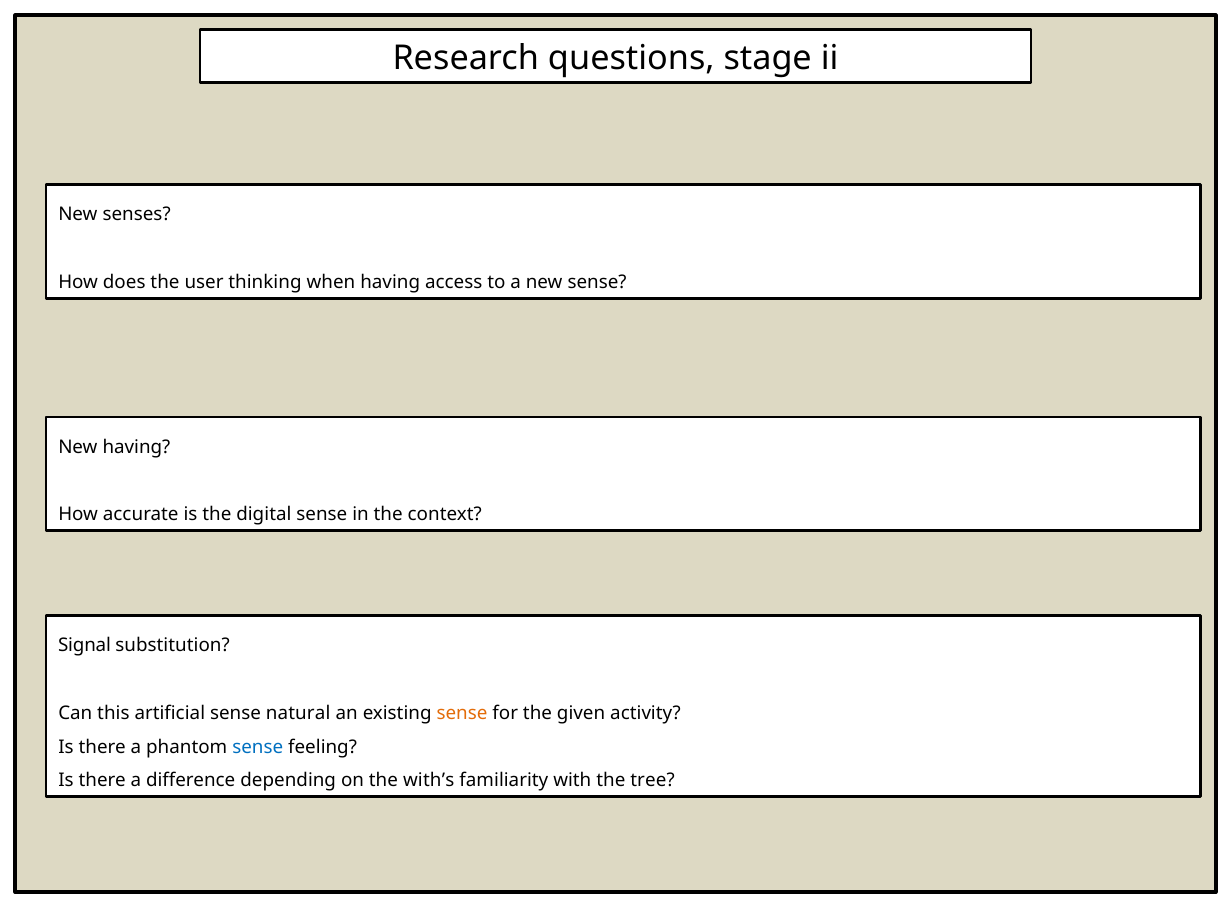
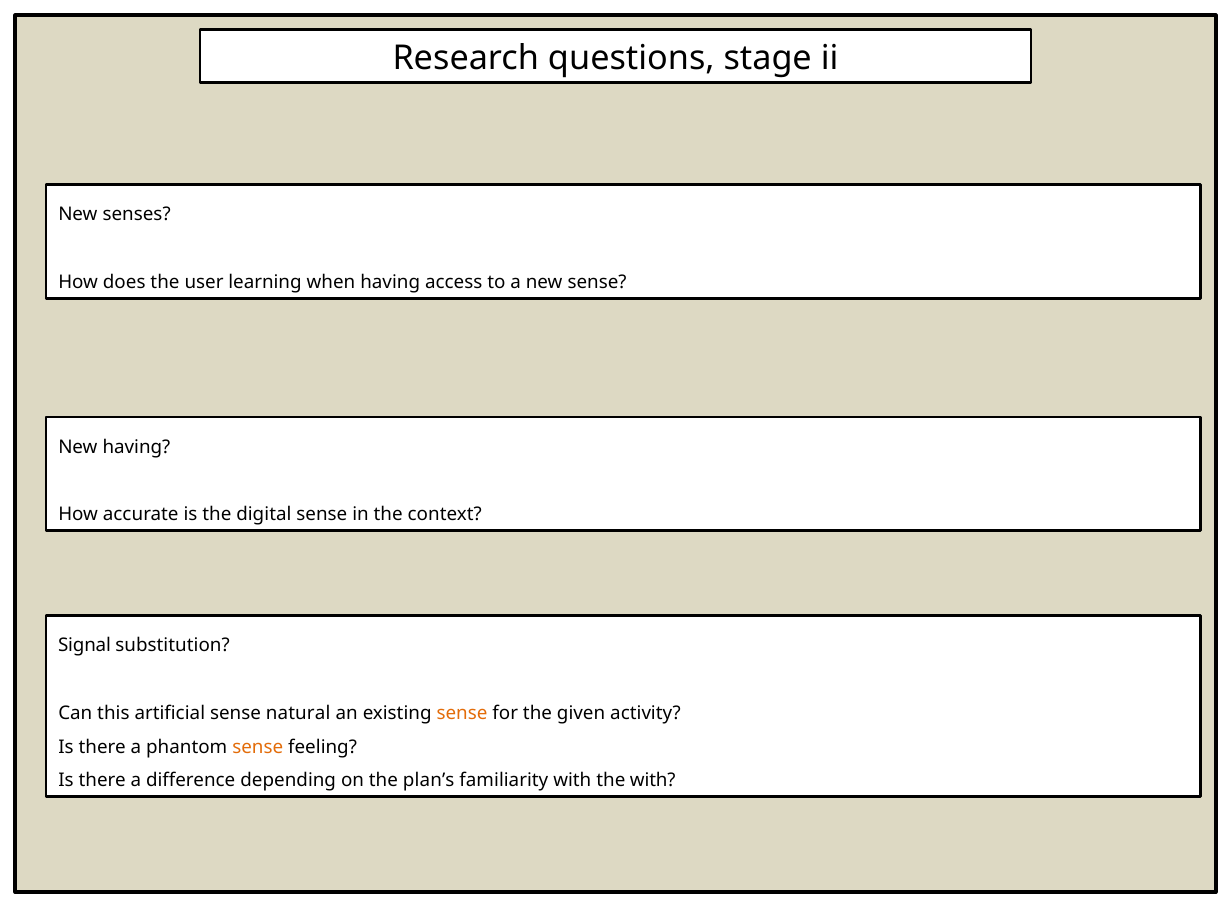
thinking: thinking -> learning
sense at (258, 747) colour: blue -> orange
with’s: with’s -> plan’s
the tree: tree -> with
